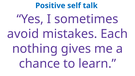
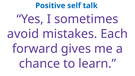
nothing: nothing -> forward
